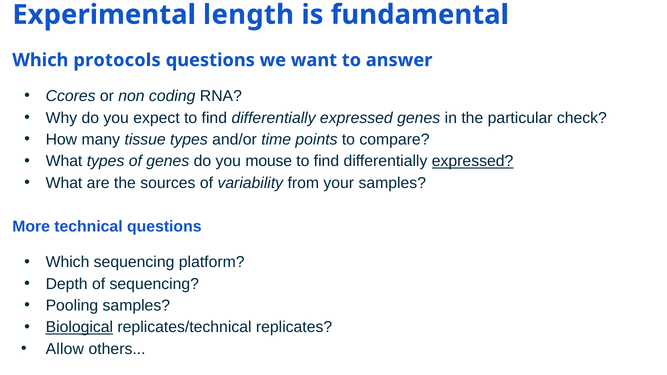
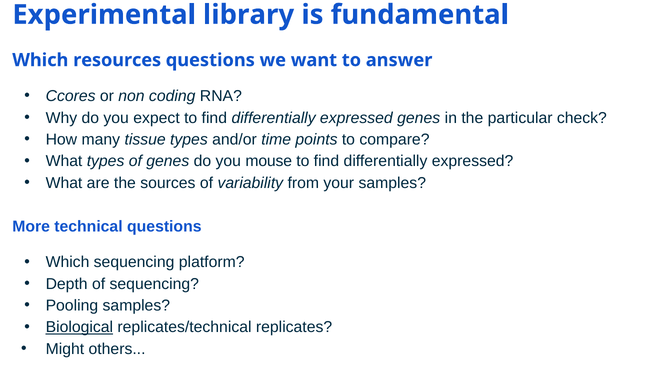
length: length -> library
protocols: protocols -> resources
expressed at (473, 161) underline: present -> none
Allow: Allow -> Might
